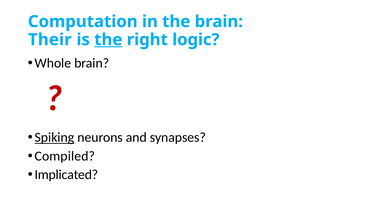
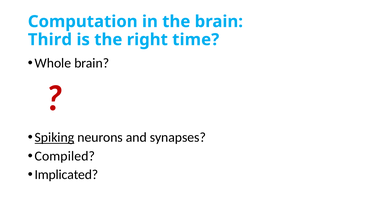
Their: Their -> Third
the at (108, 40) underline: present -> none
logic: logic -> time
